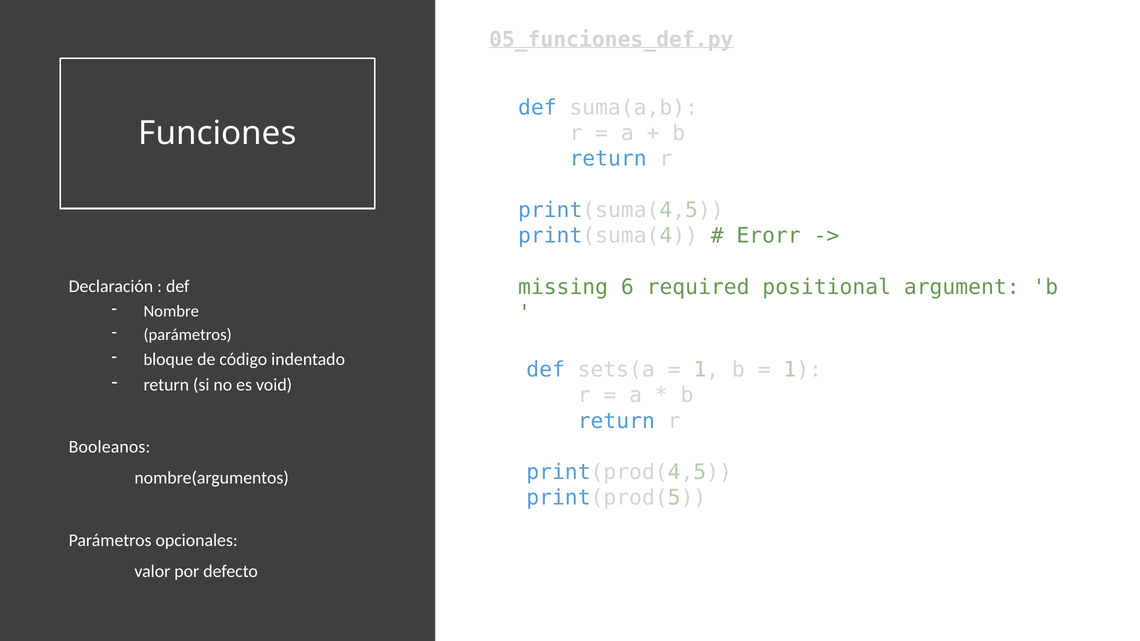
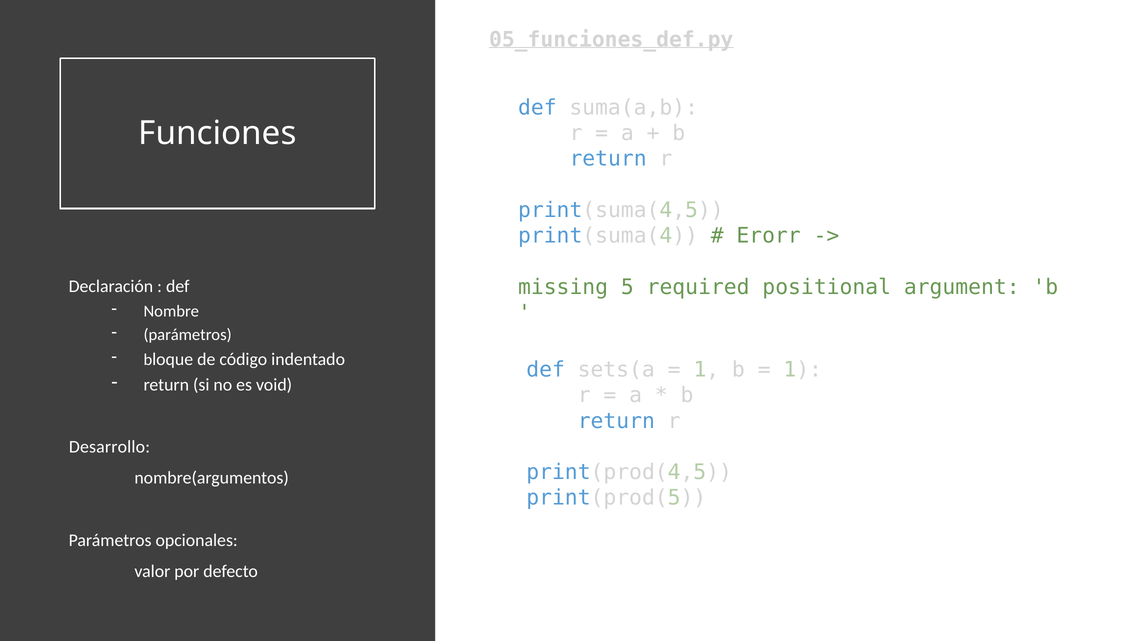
6: 6 -> 5
Booleanos: Booleanos -> Desarrollo
